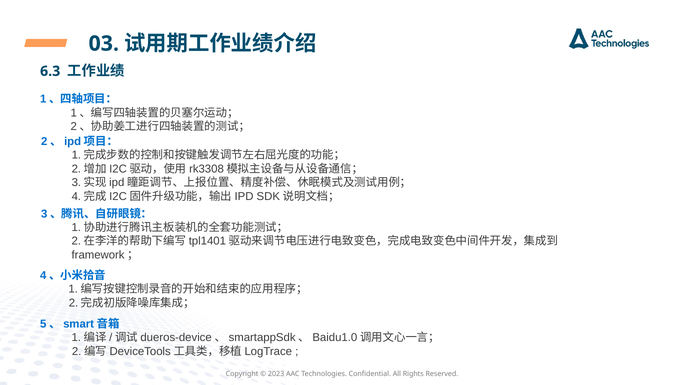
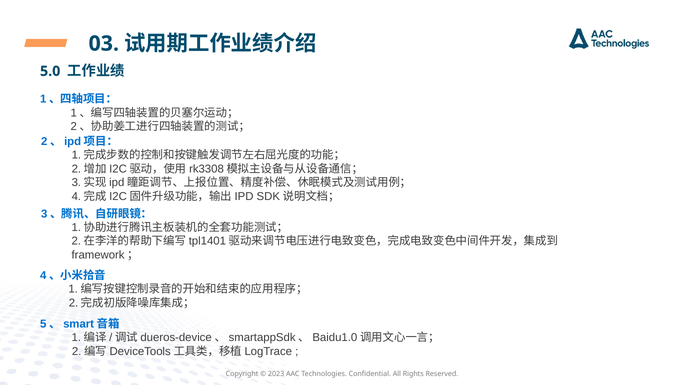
6.3: 6.3 -> 5.0
